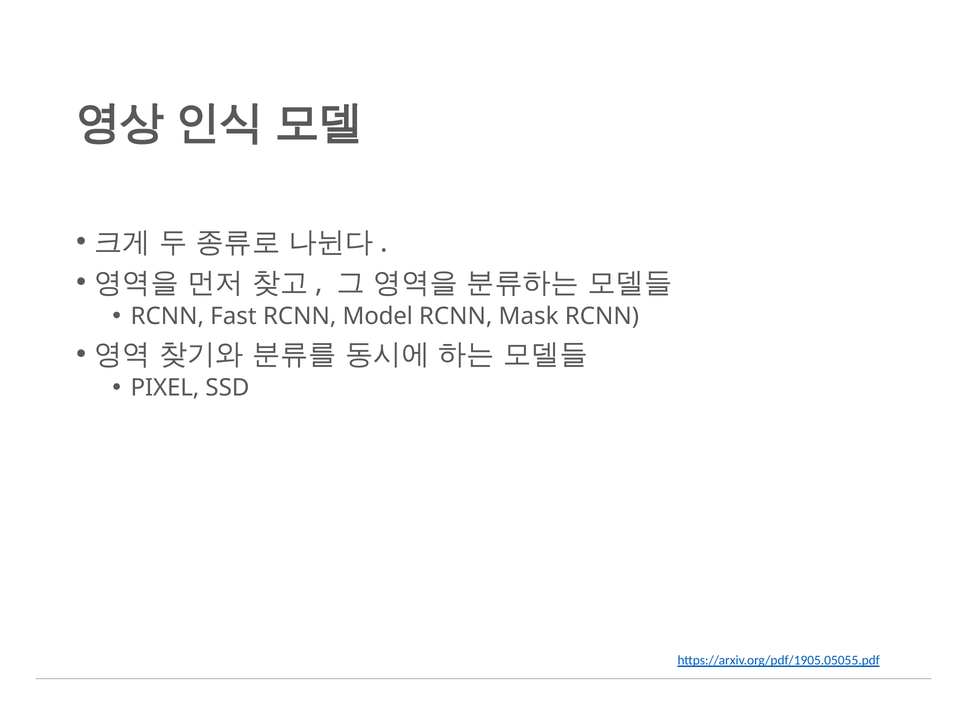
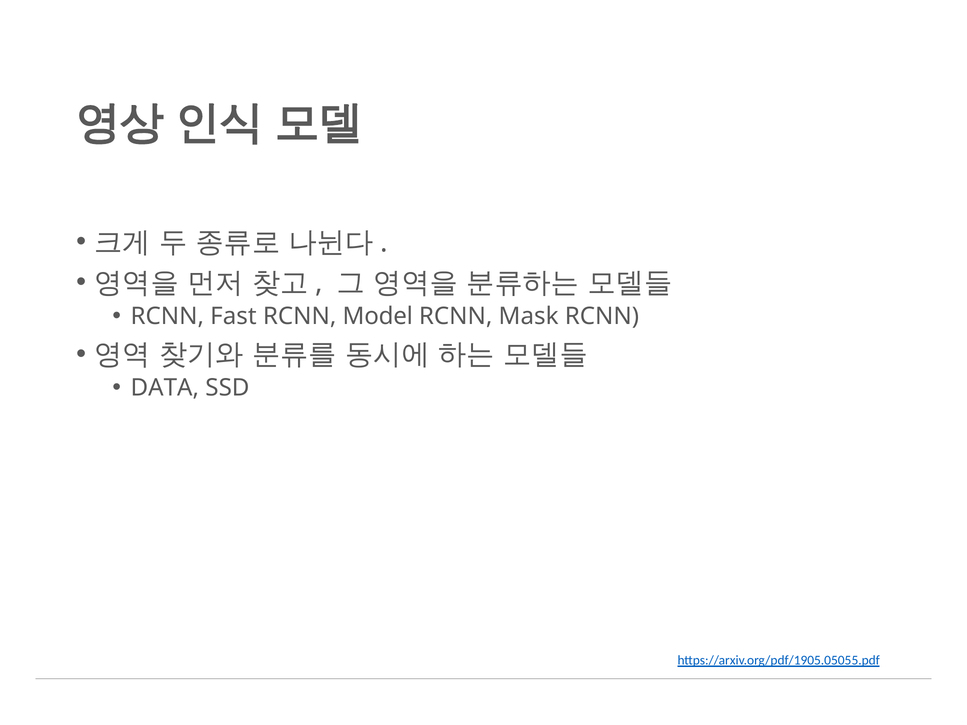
PIXEL: PIXEL -> DATA
